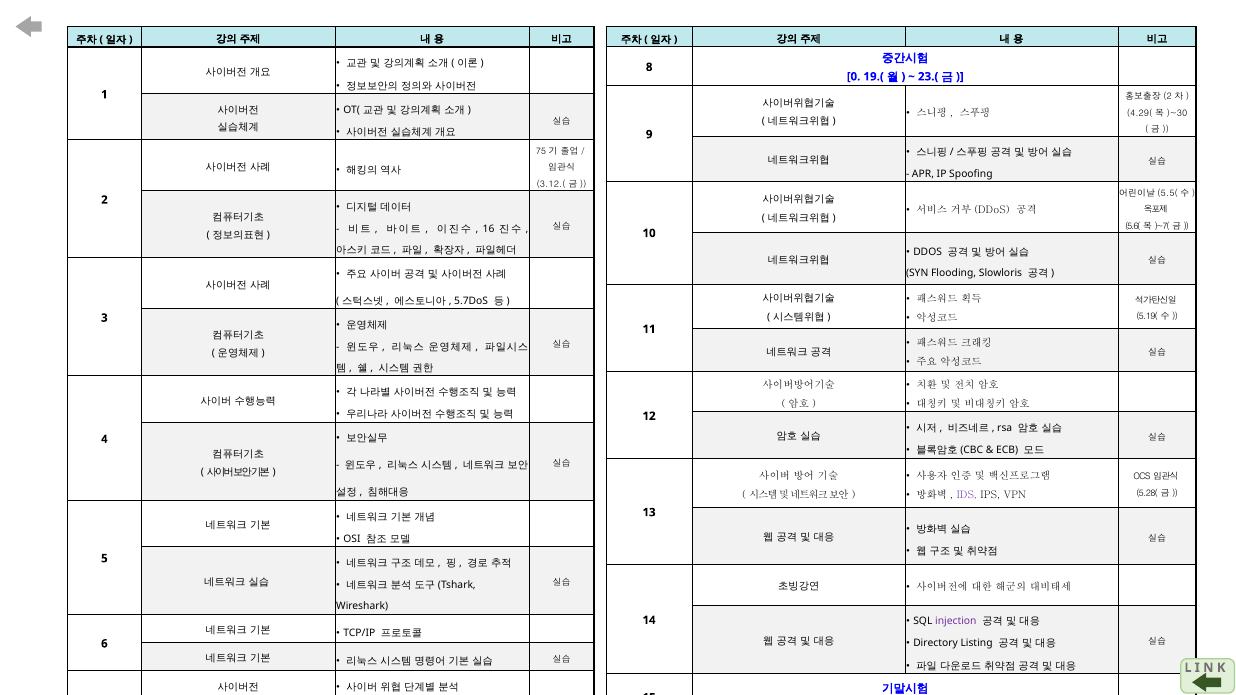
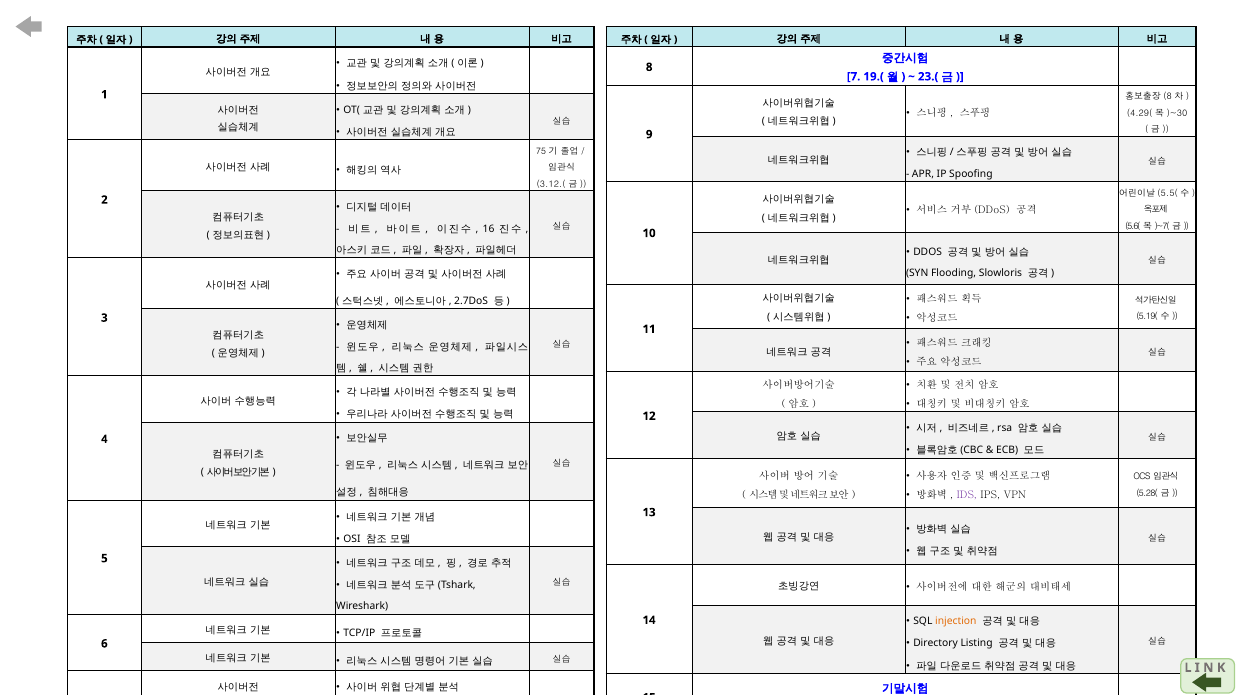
0 at (854, 77): 0 -> 7
2 at (1168, 97): 2 -> 8
5.7DoS: 5.7DoS -> 2.7DoS
injection colour: purple -> orange
